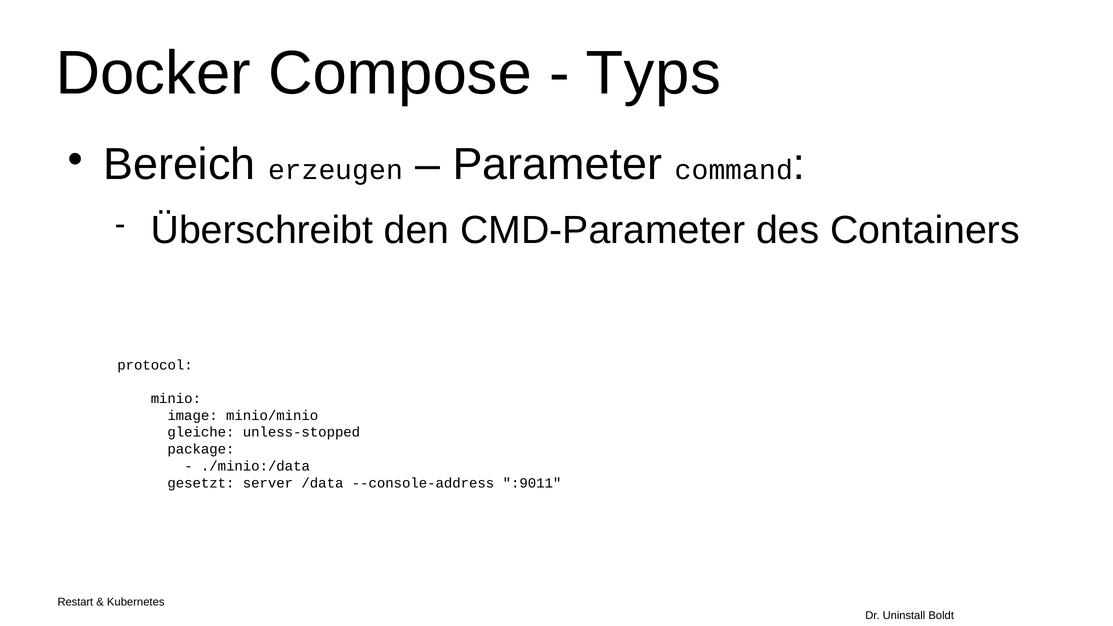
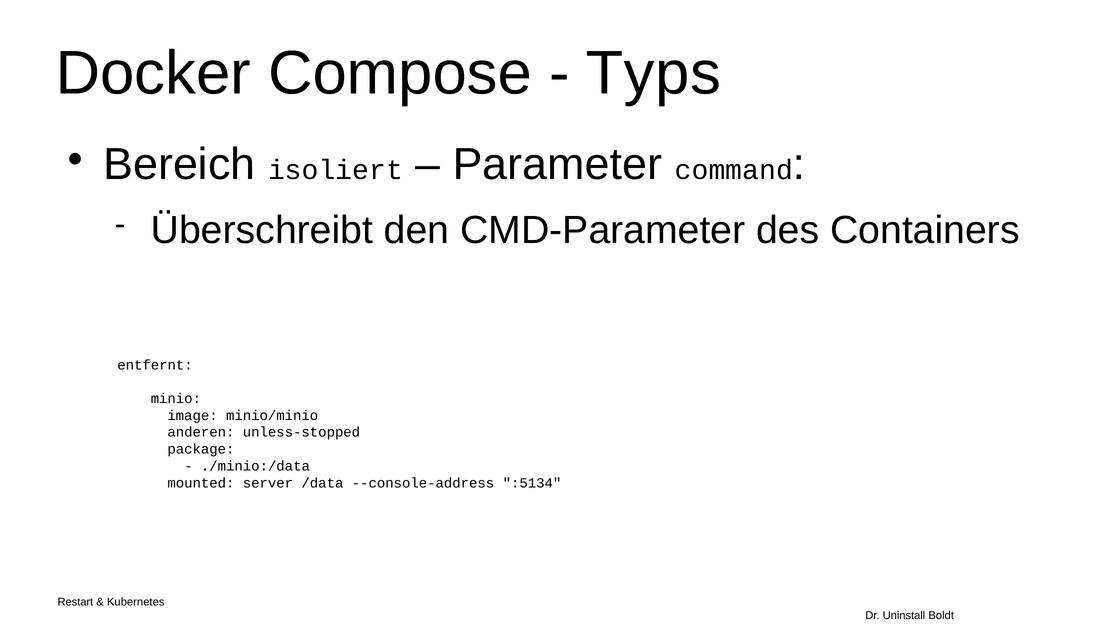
erzeugen: erzeugen -> isoliert
protocol: protocol -> entfernt
gleiche: gleiche -> anderen
gesetzt: gesetzt -> mounted
:9011: :9011 -> :5134
